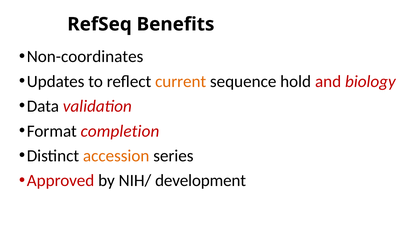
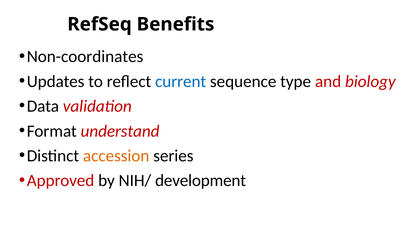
current colour: orange -> blue
hold: hold -> type
completion: completion -> understand
